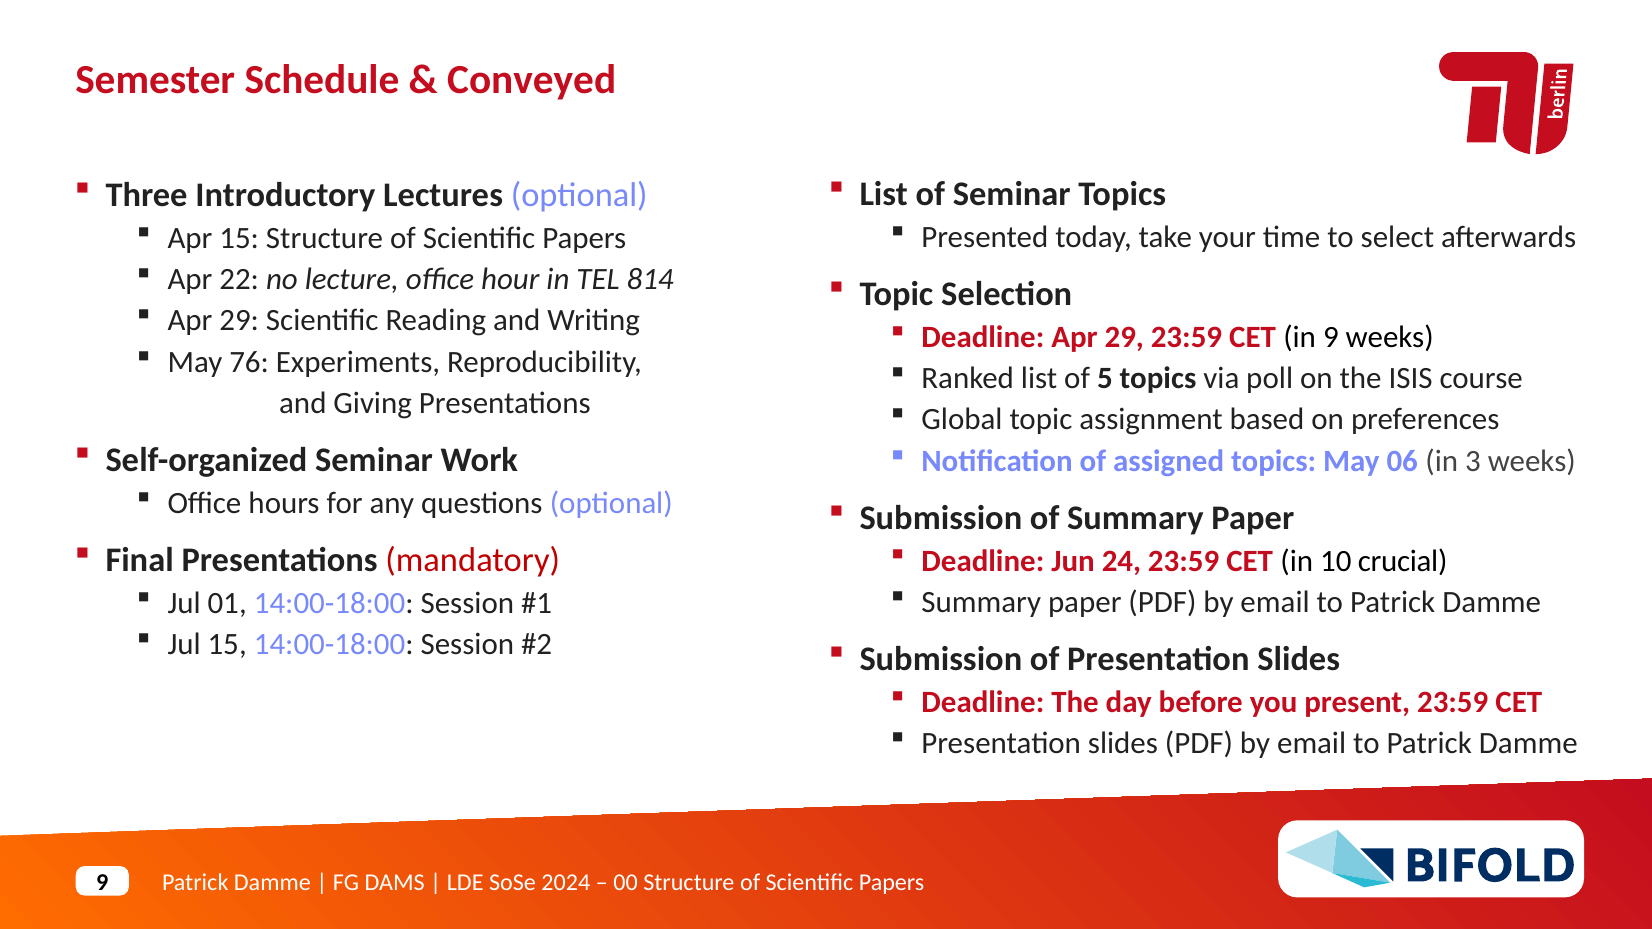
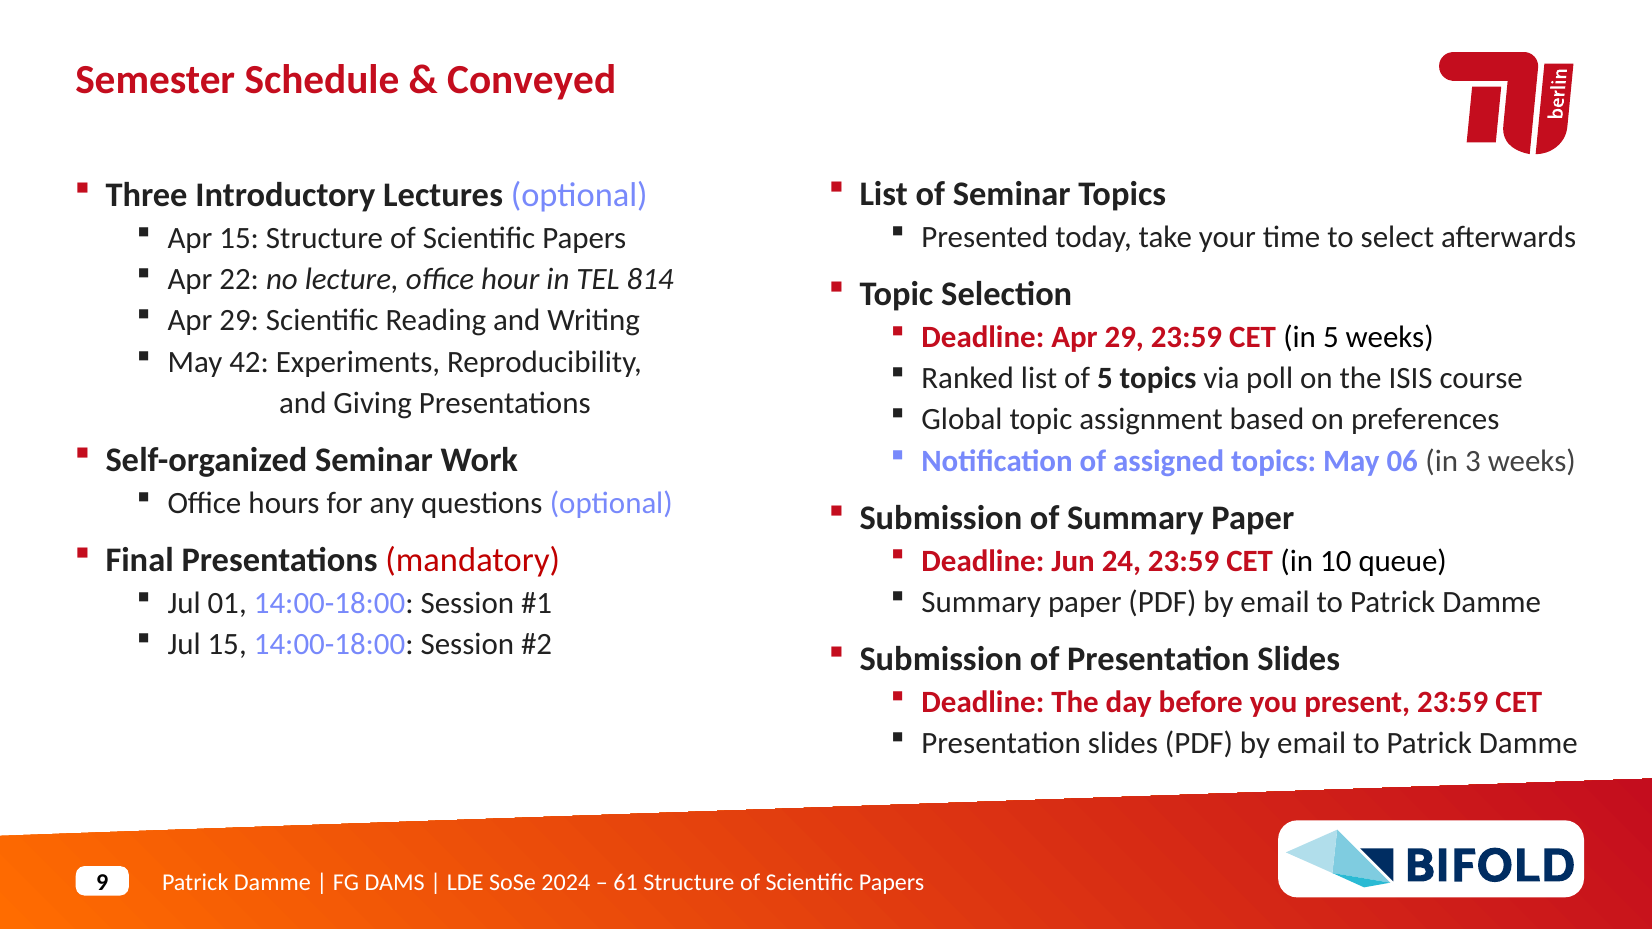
in 9: 9 -> 5
76: 76 -> 42
crucial: crucial -> queue
00: 00 -> 61
